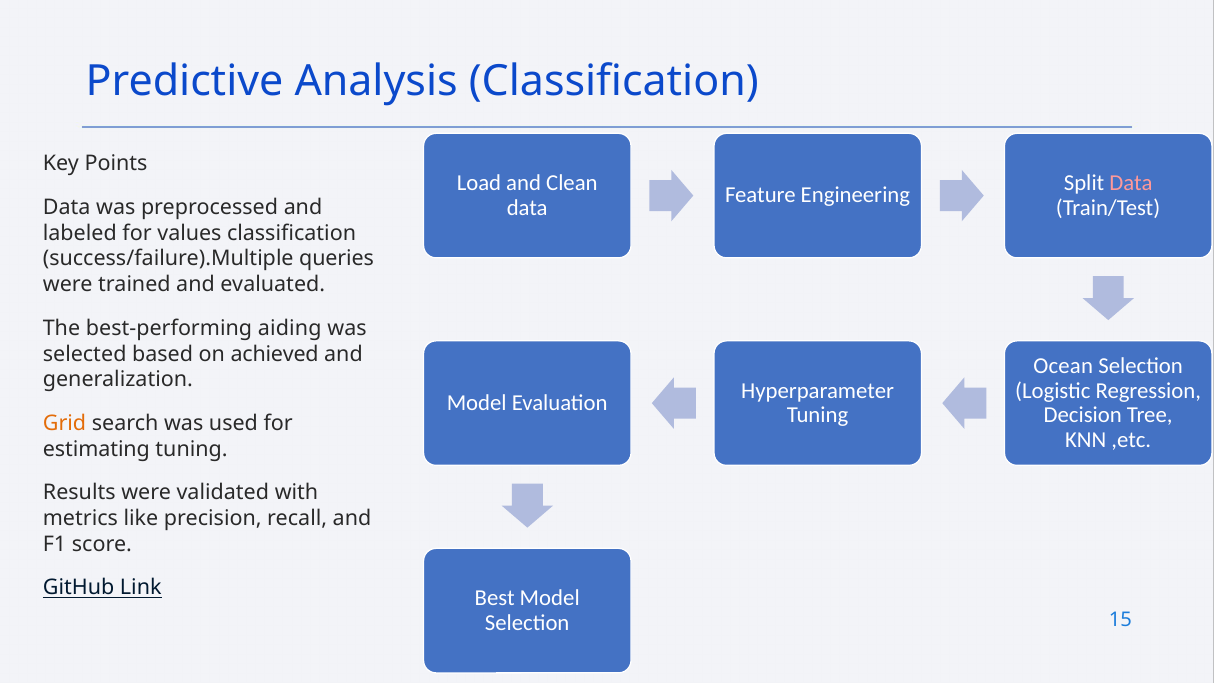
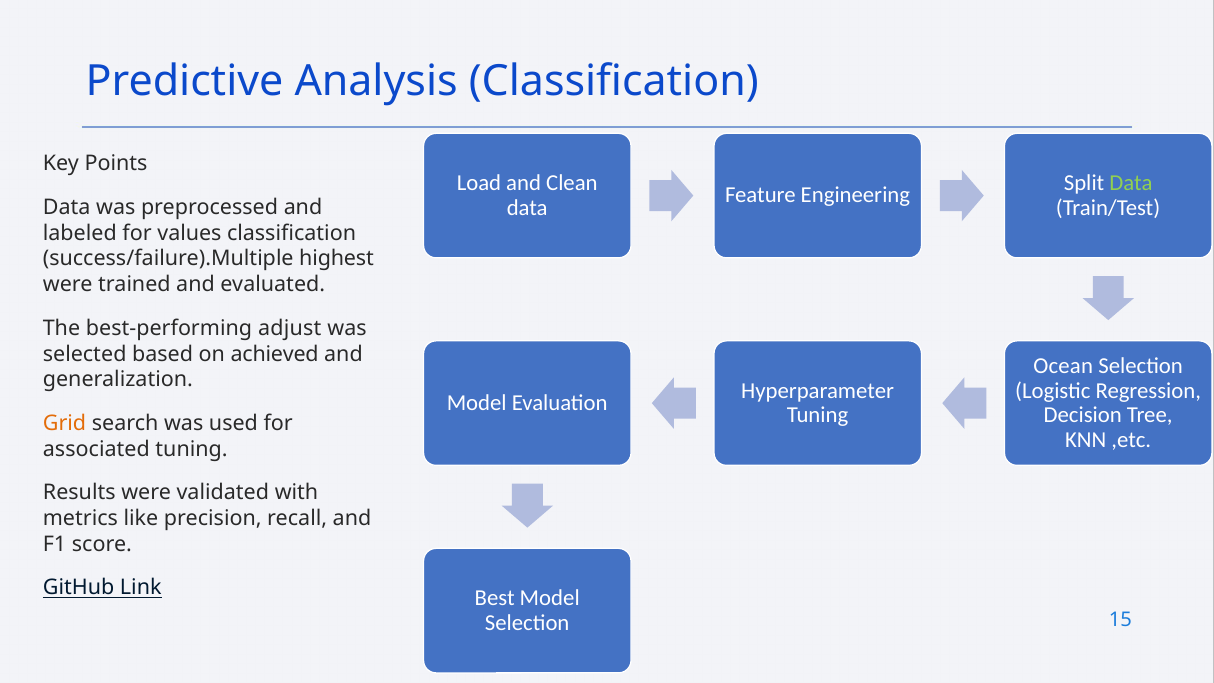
Data at (1131, 183) colour: pink -> light green
queries: queries -> highest
aiding: aiding -> adjust
estimating: estimating -> associated
